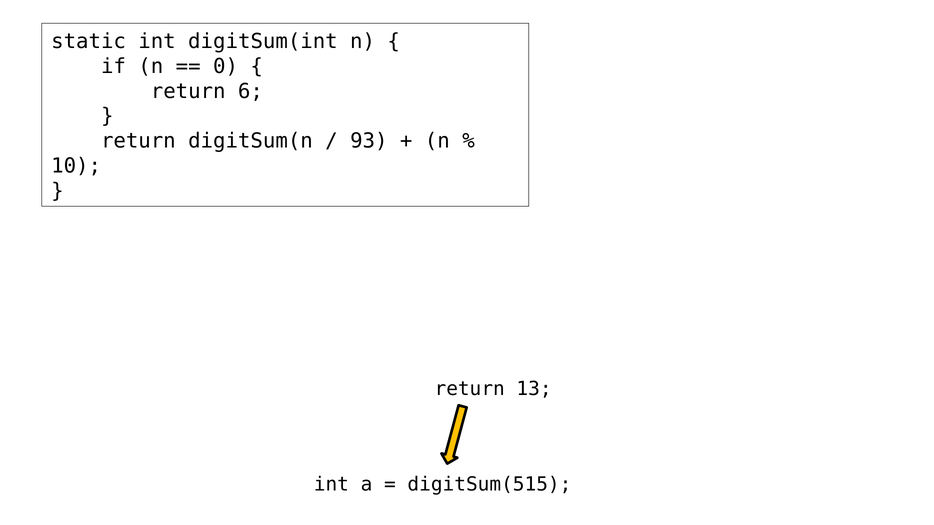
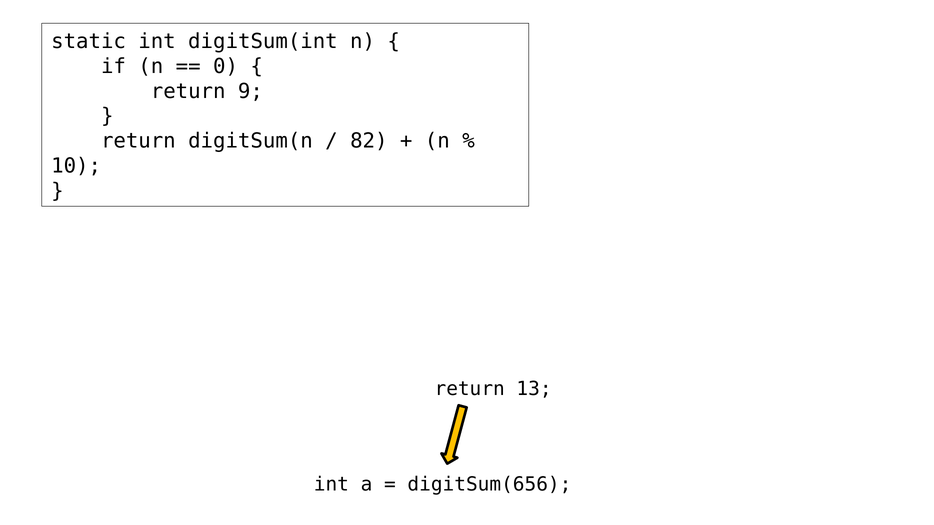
6: 6 -> 9
93: 93 -> 82
digitSum(515: digitSum(515 -> digitSum(656
